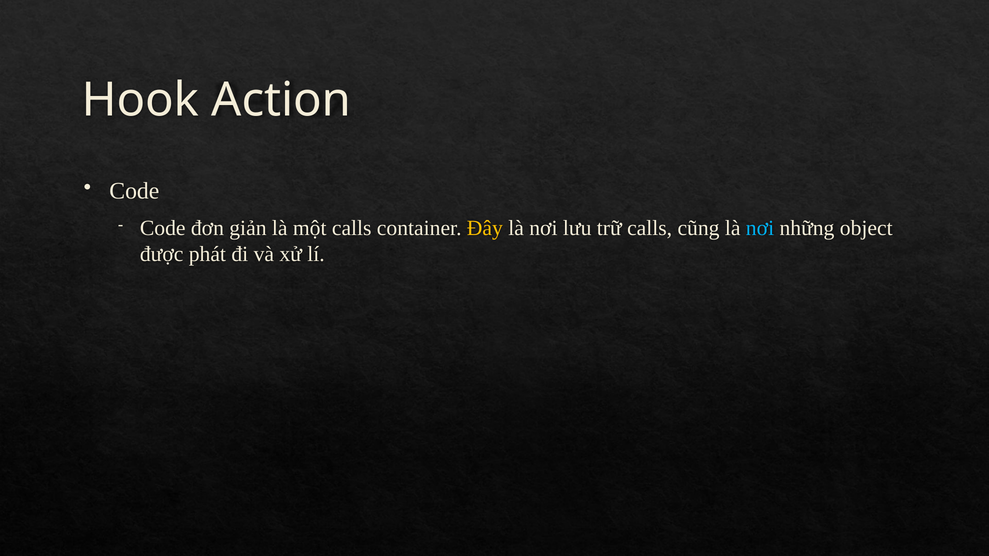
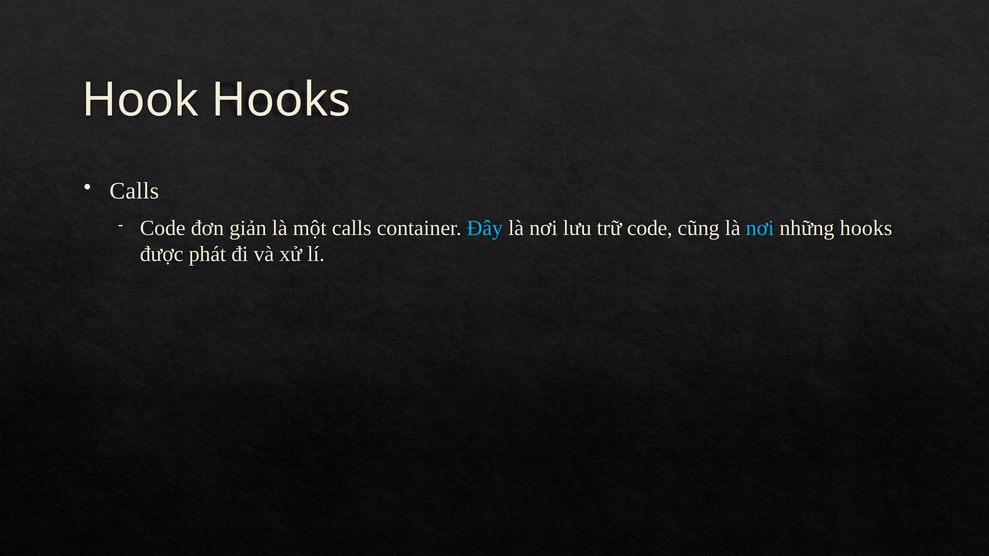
Hook Action: Action -> Hooks
Code at (134, 191): Code -> Calls
Đây colour: yellow -> light blue
trữ calls: calls -> code
những object: object -> hooks
